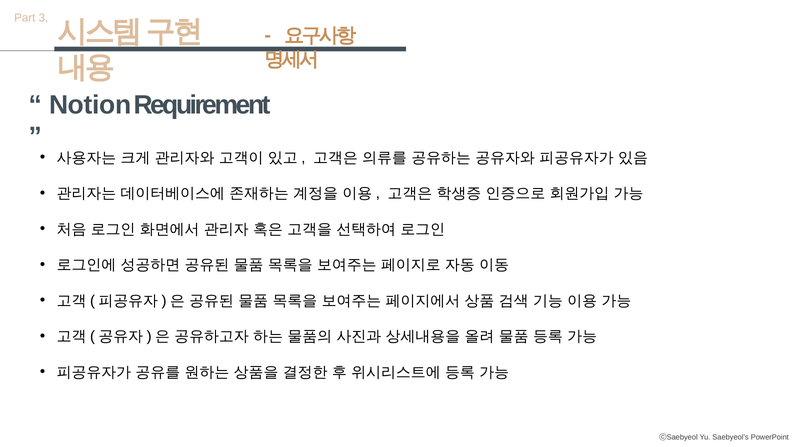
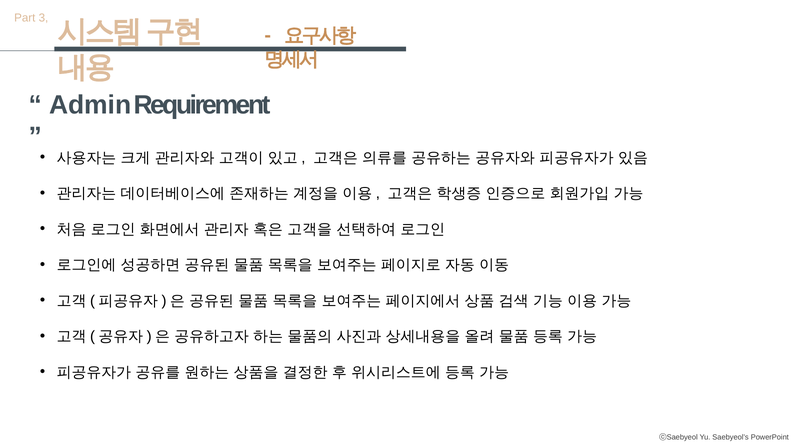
Notion: Notion -> Admin
